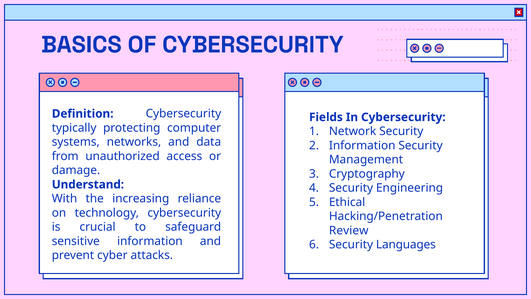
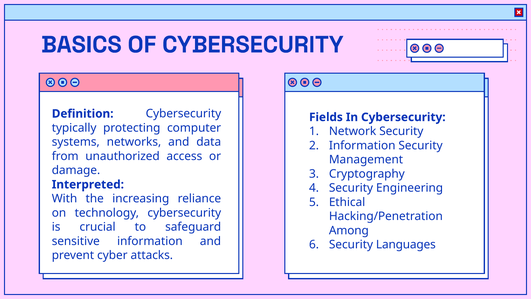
Understand: Understand -> Interpreted
Review: Review -> Among
